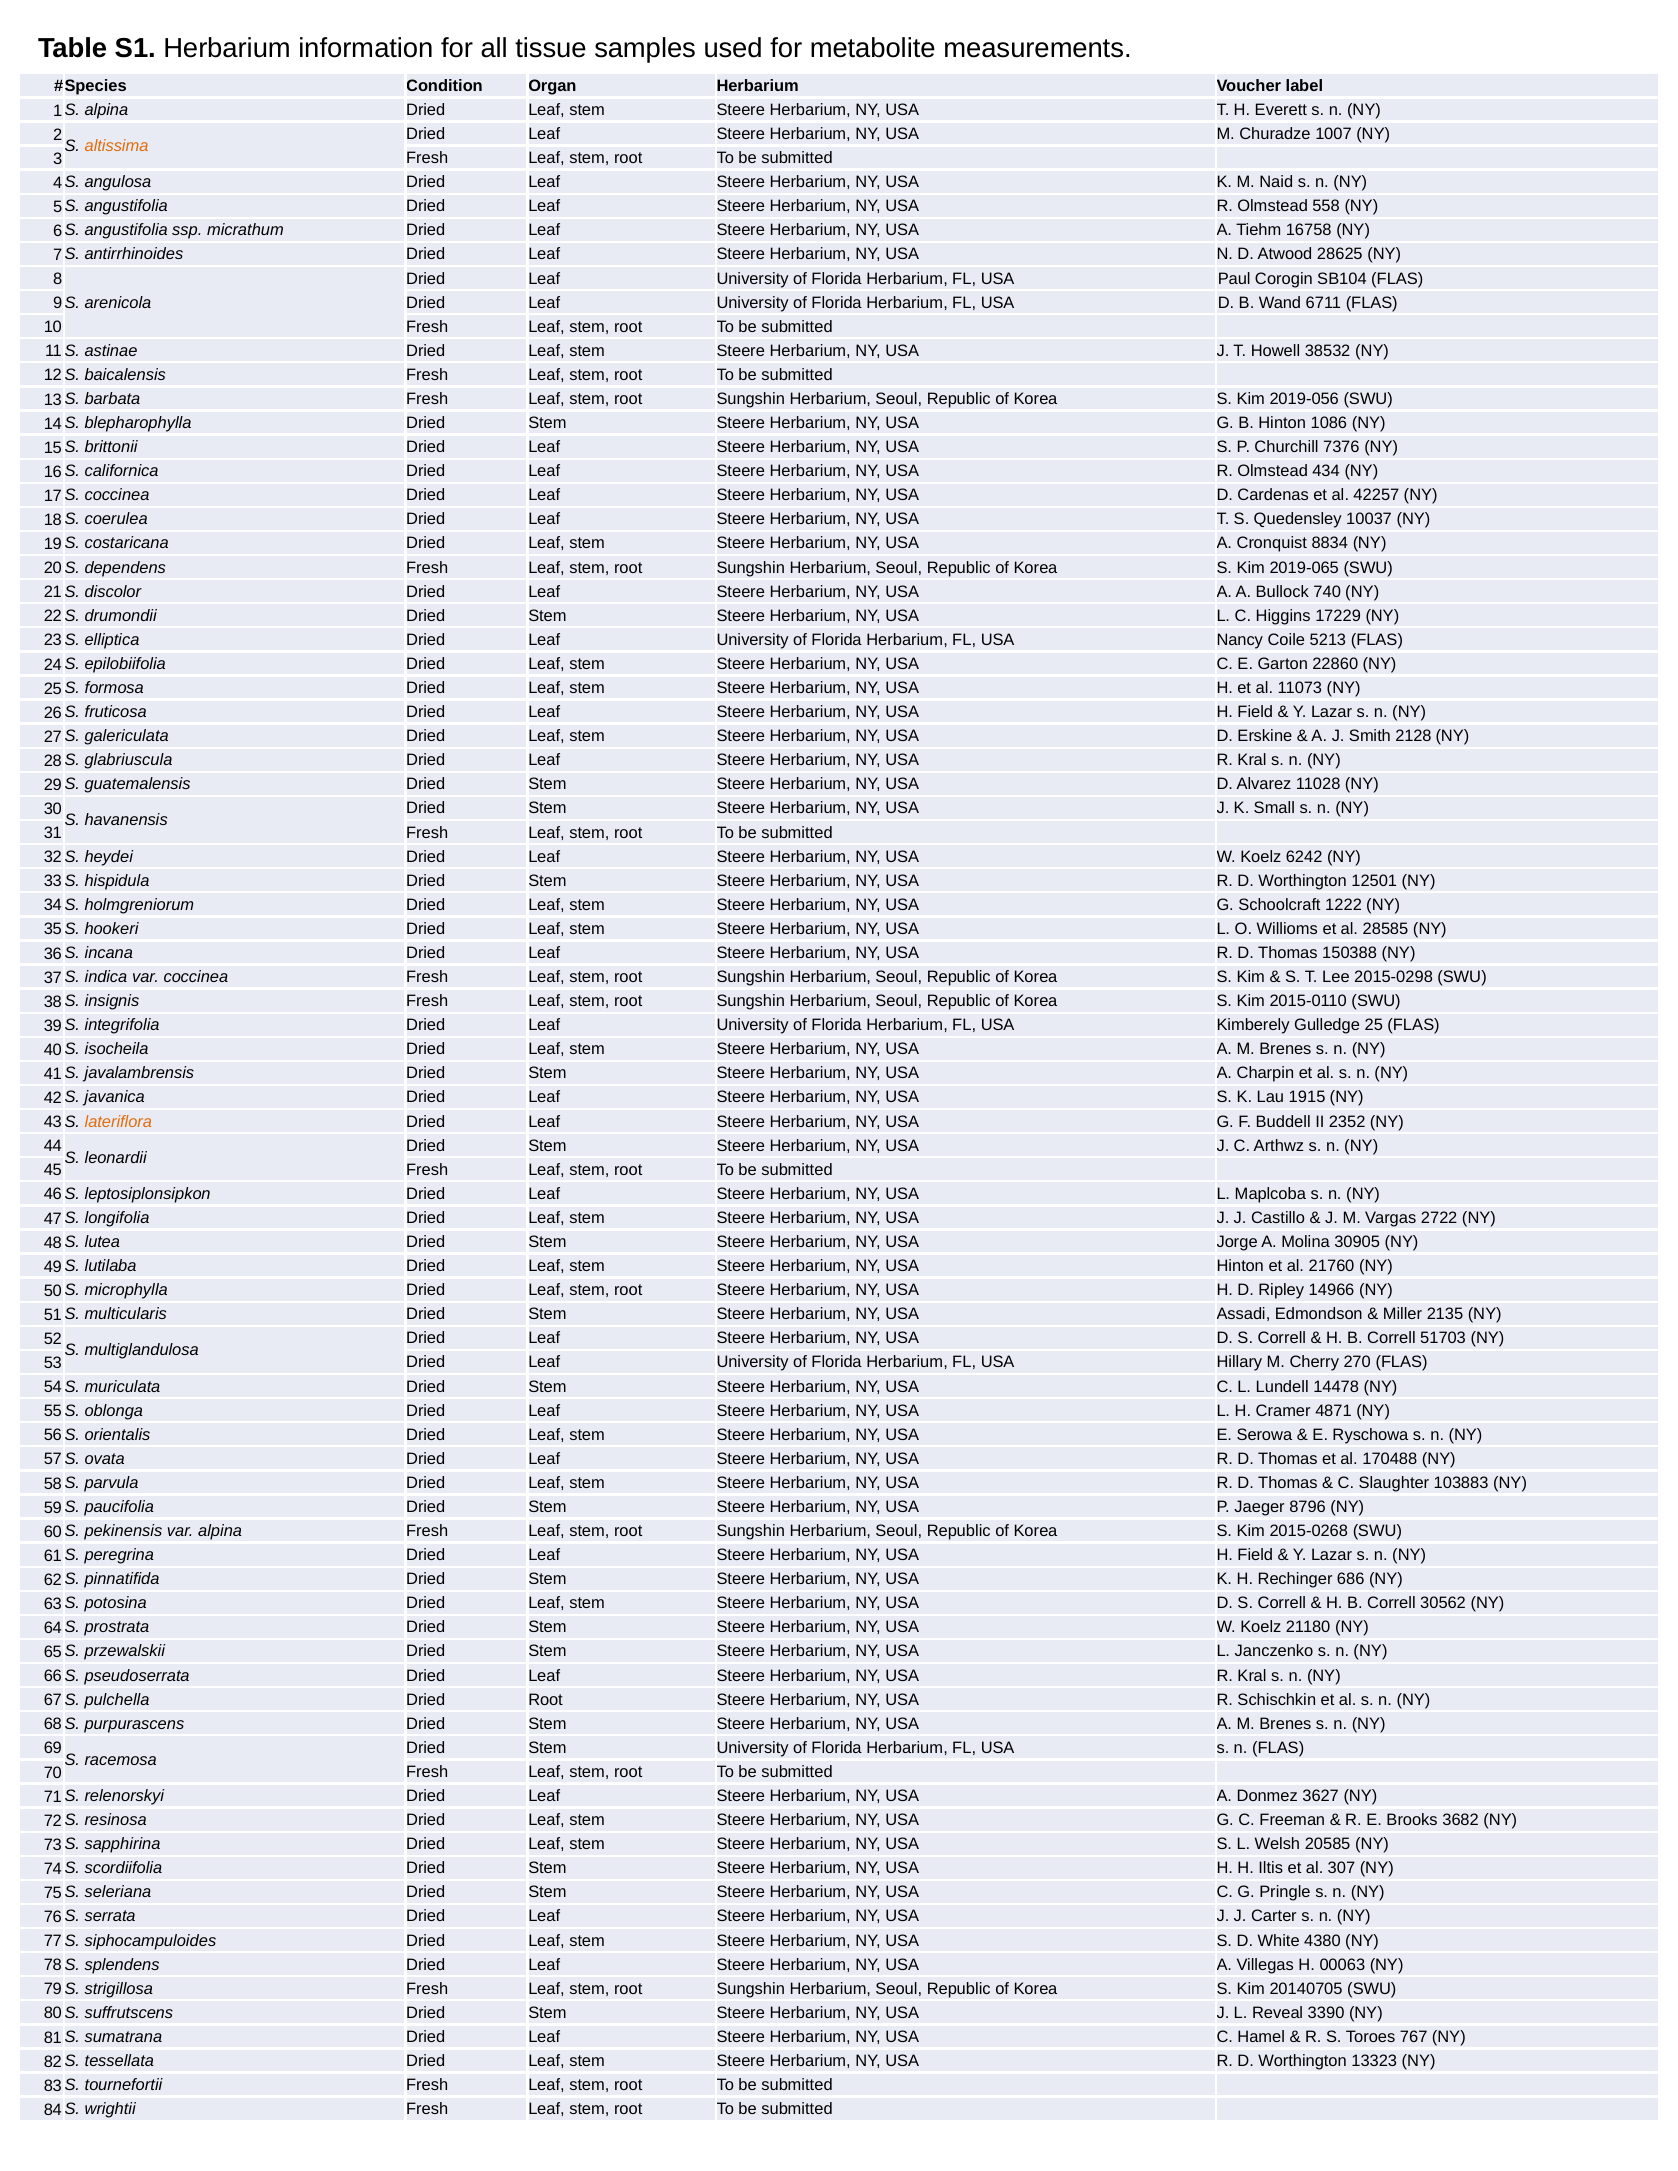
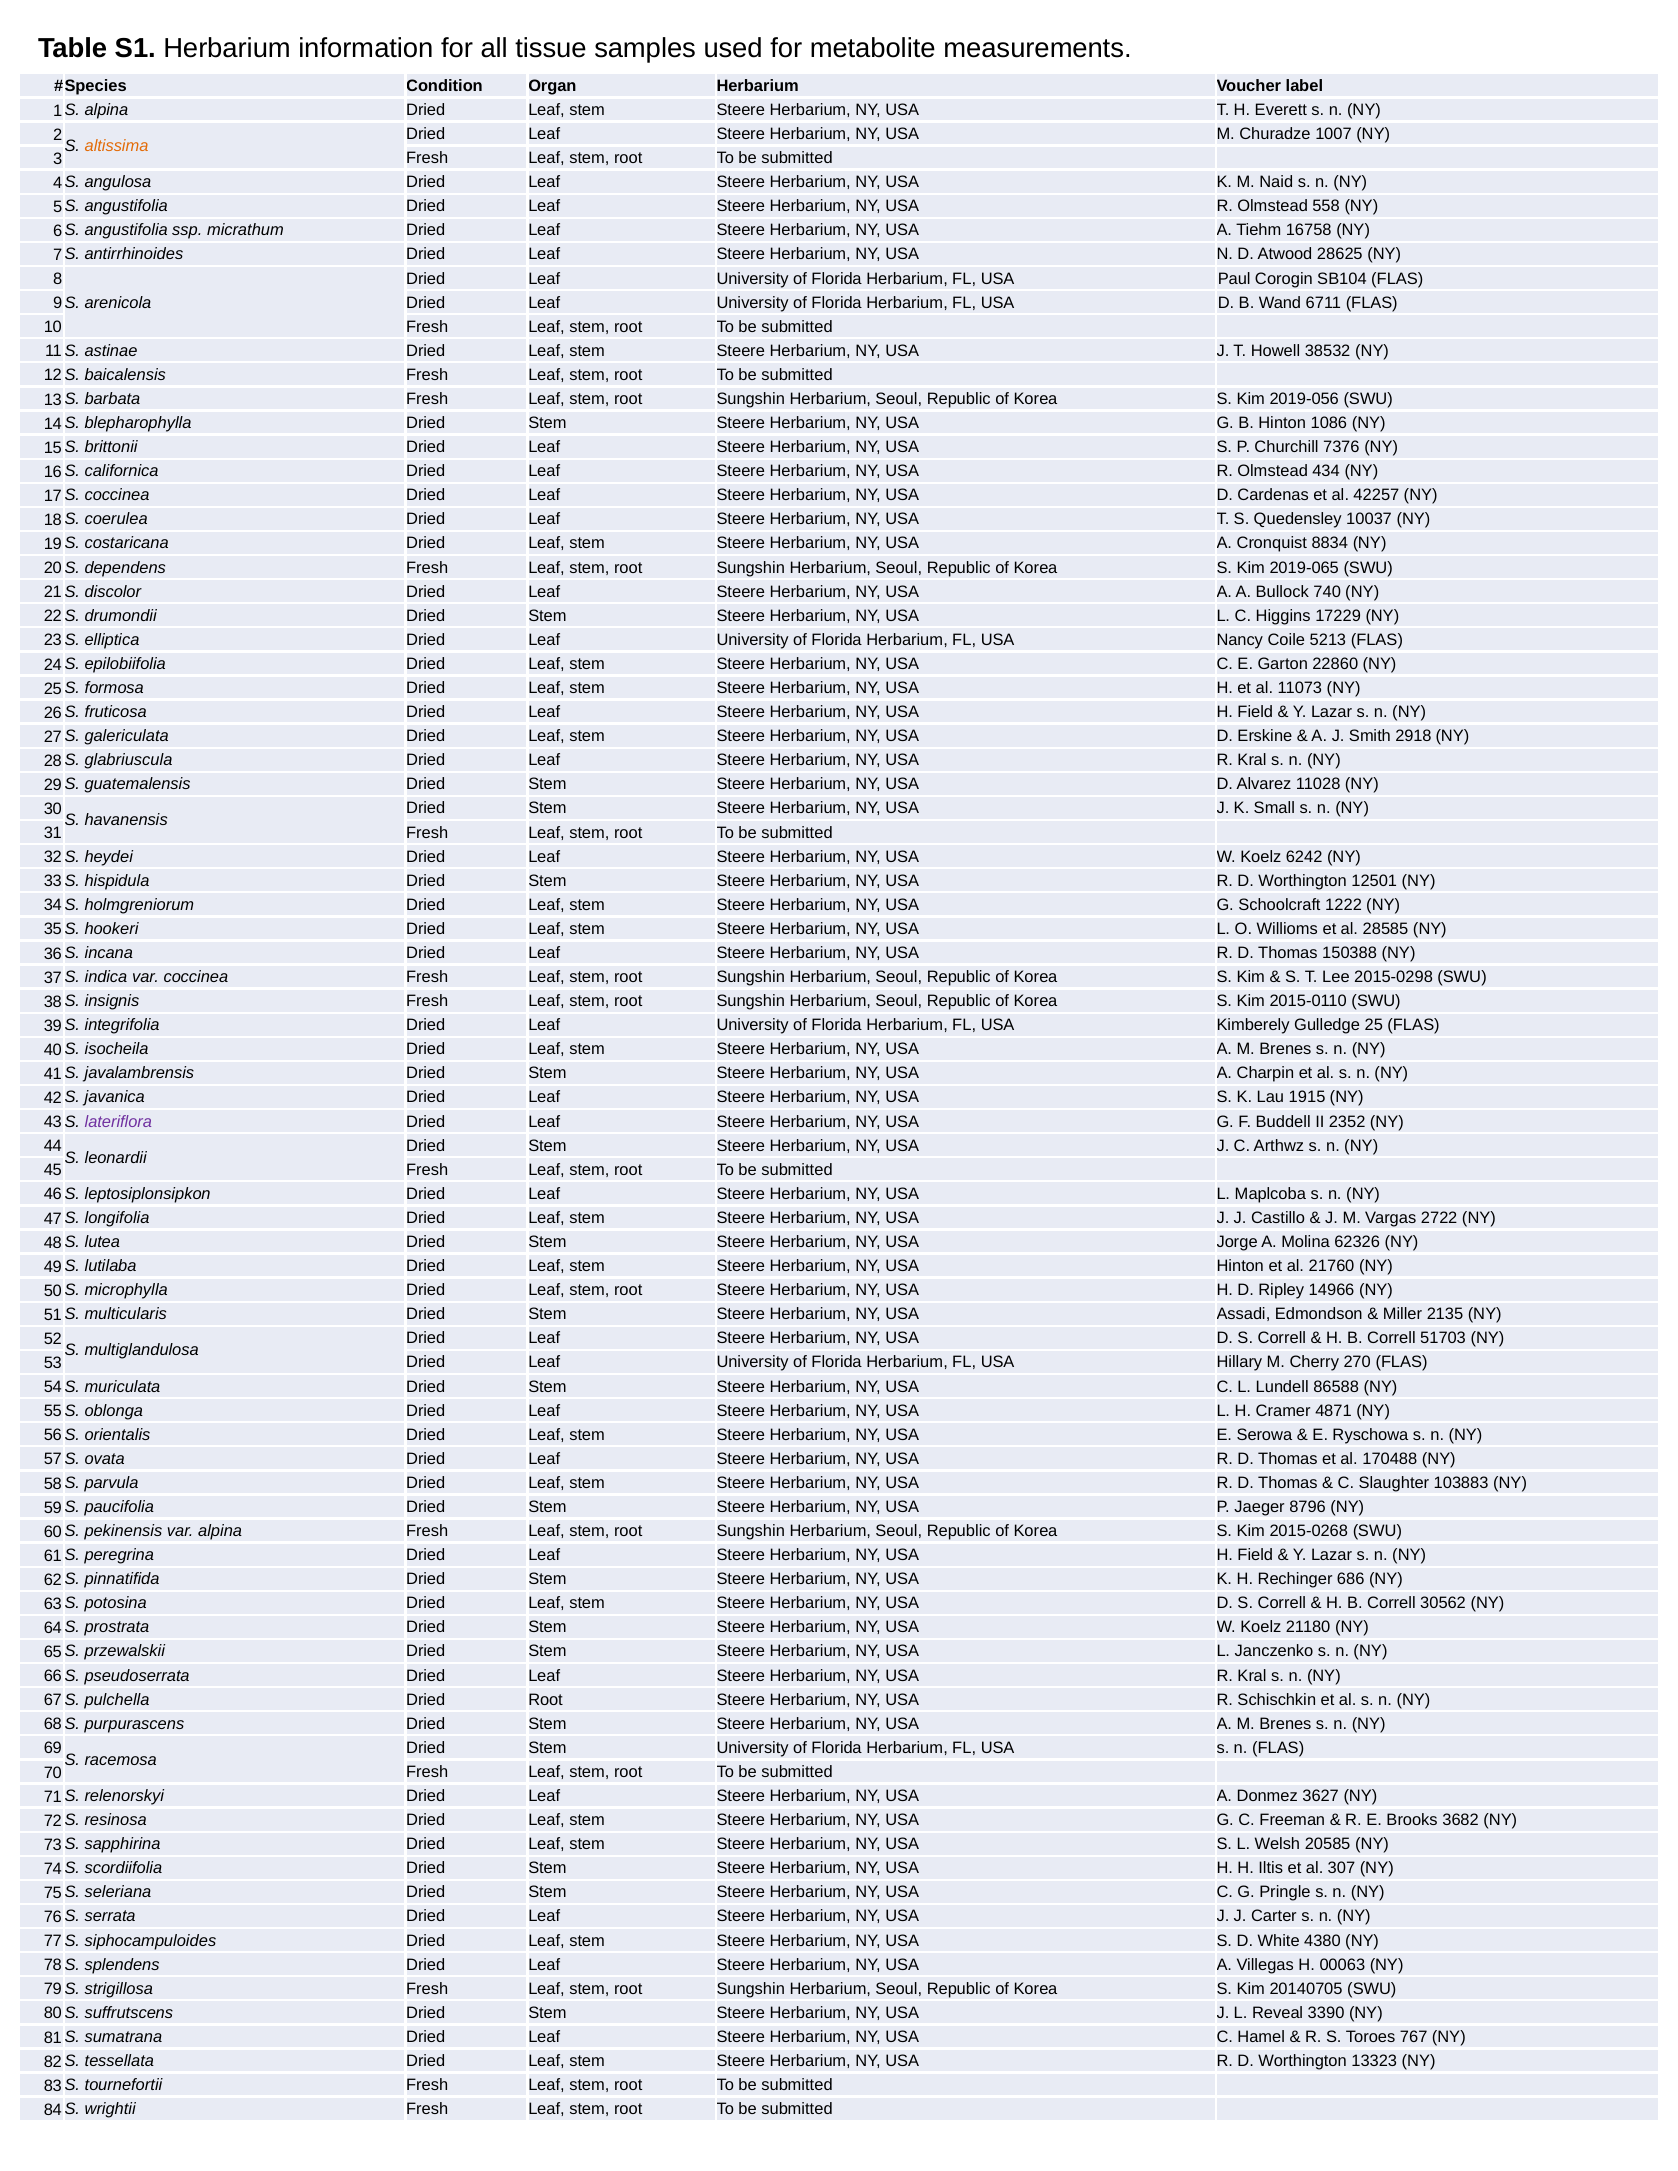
2128: 2128 -> 2918
lateriflora colour: orange -> purple
30905: 30905 -> 62326
14478: 14478 -> 86588
